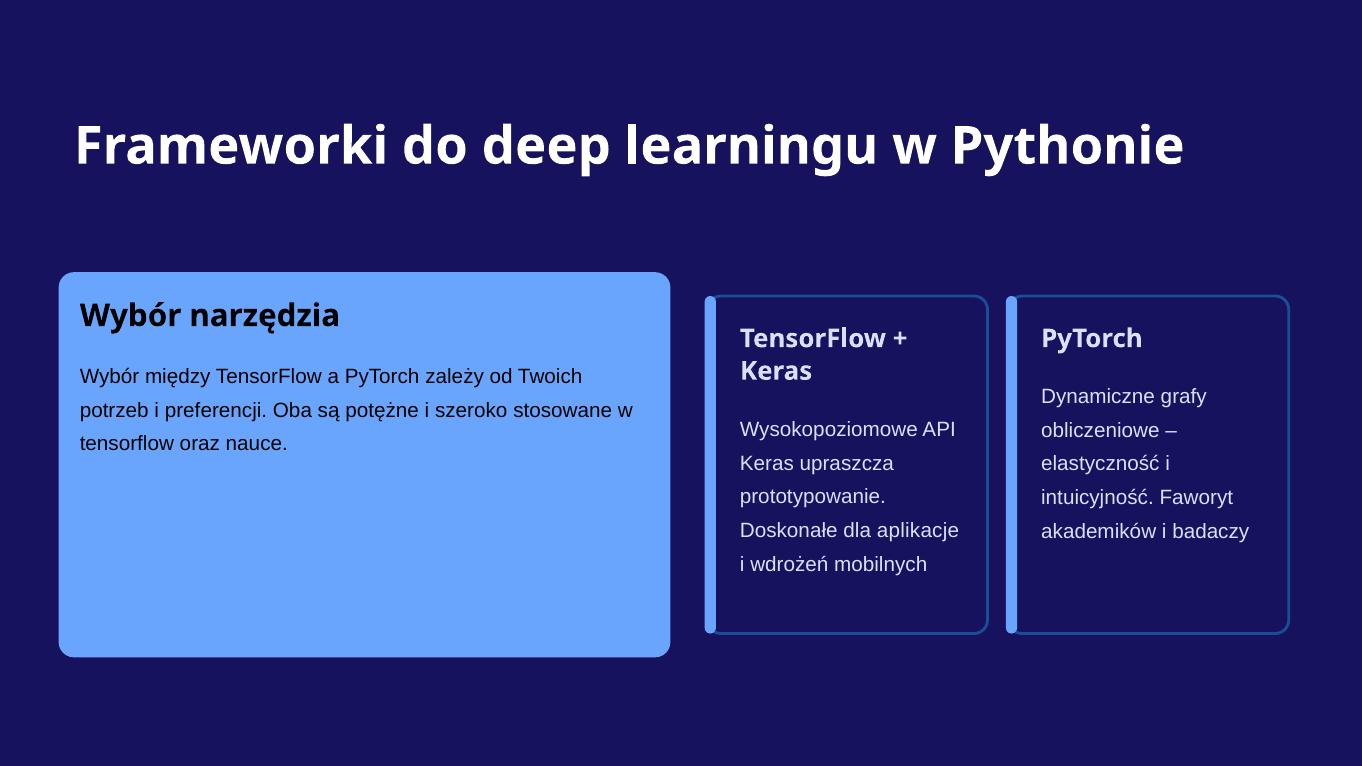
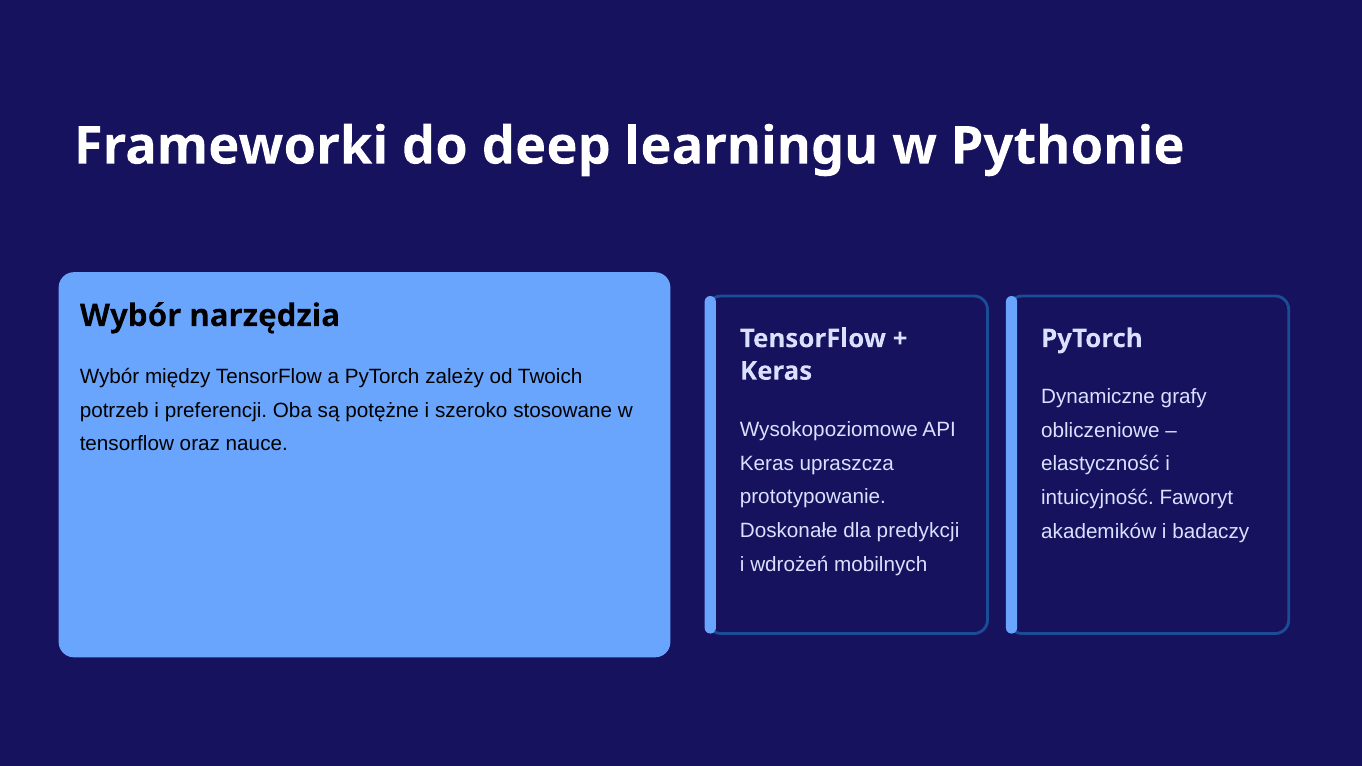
aplikacje: aplikacje -> predykcji
